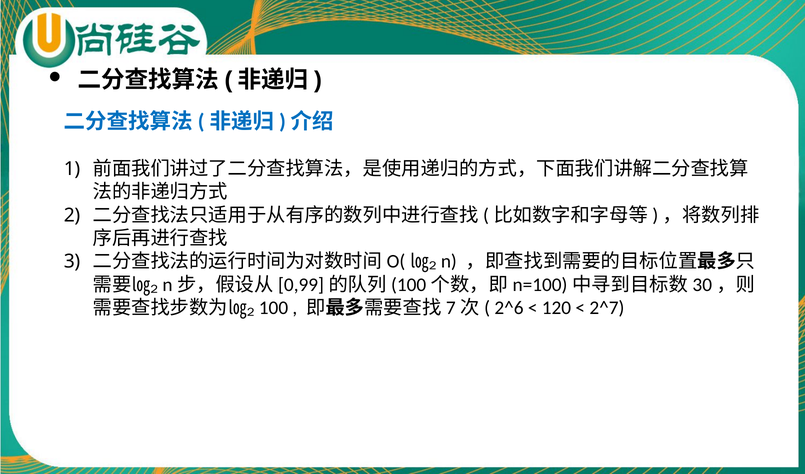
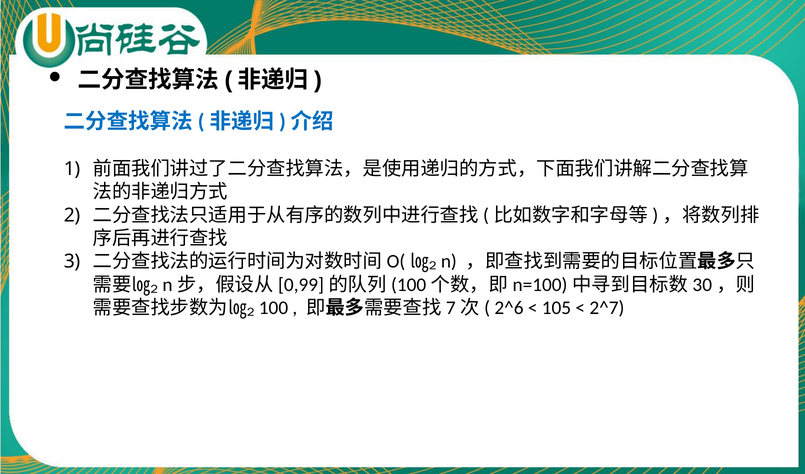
120: 120 -> 105
